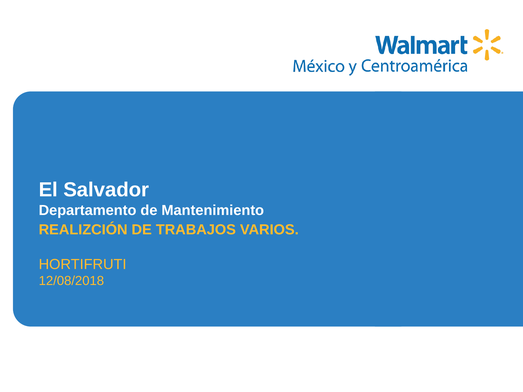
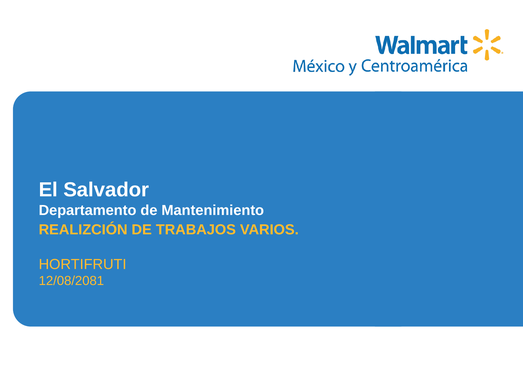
12/08/2018: 12/08/2018 -> 12/08/2081
